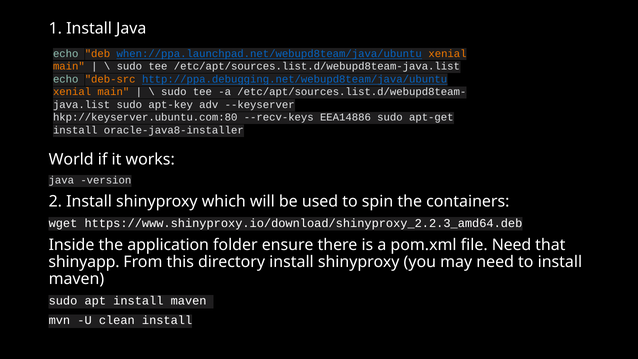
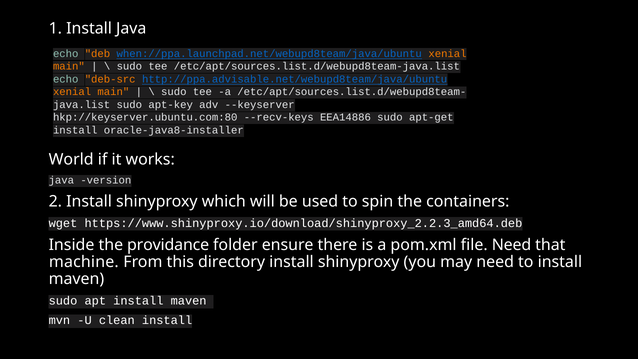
http://ppa.debugging.net/webupd8team/java/ubuntu: http://ppa.debugging.net/webupd8team/java/ubuntu -> http://ppa.advisable.net/webupd8team/java/ubuntu
application: application -> providance
shinyapp: shinyapp -> machine
